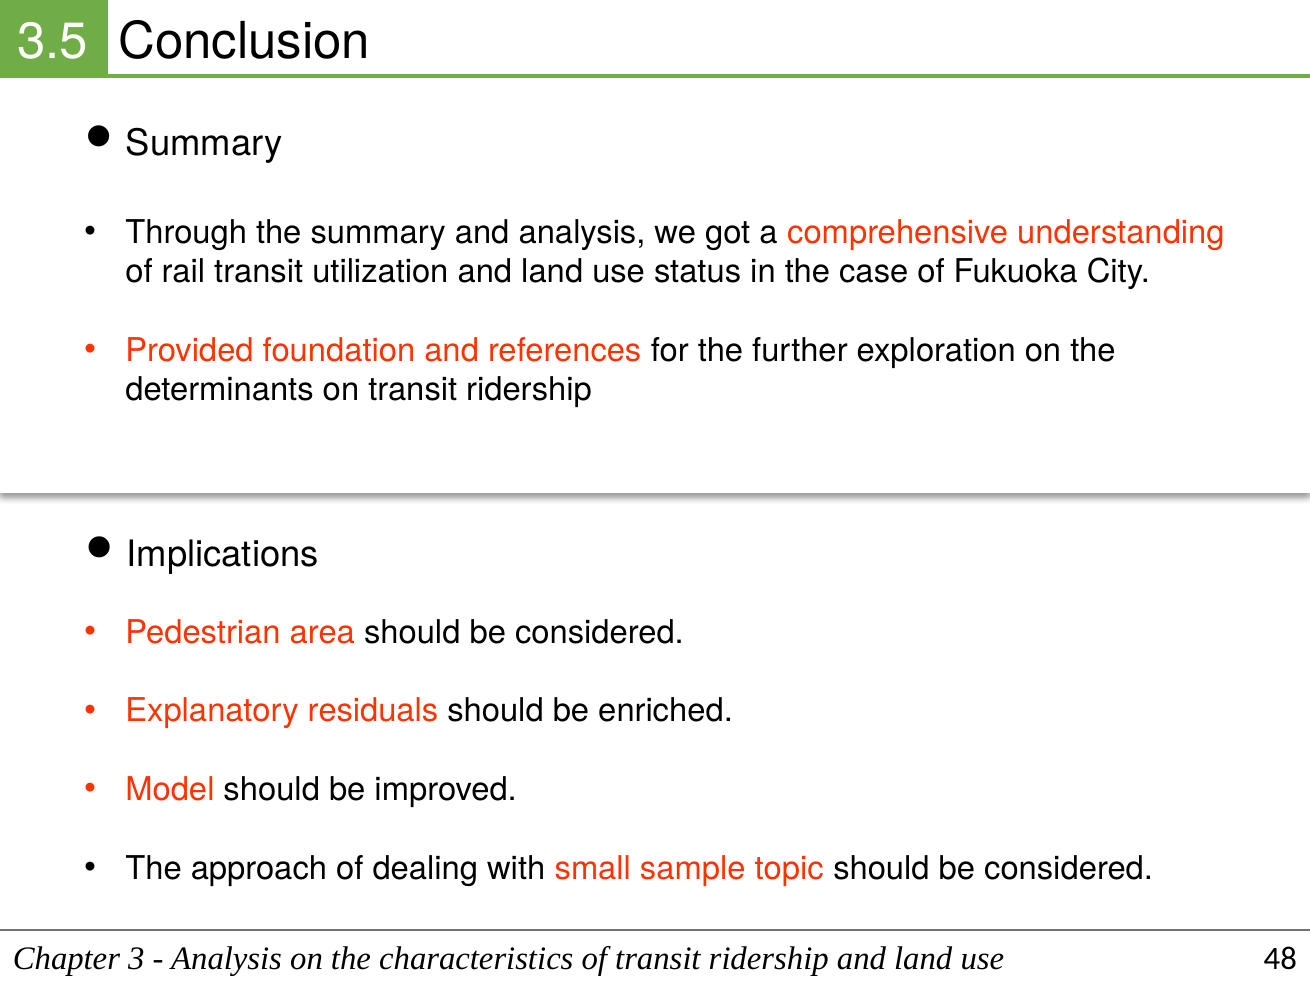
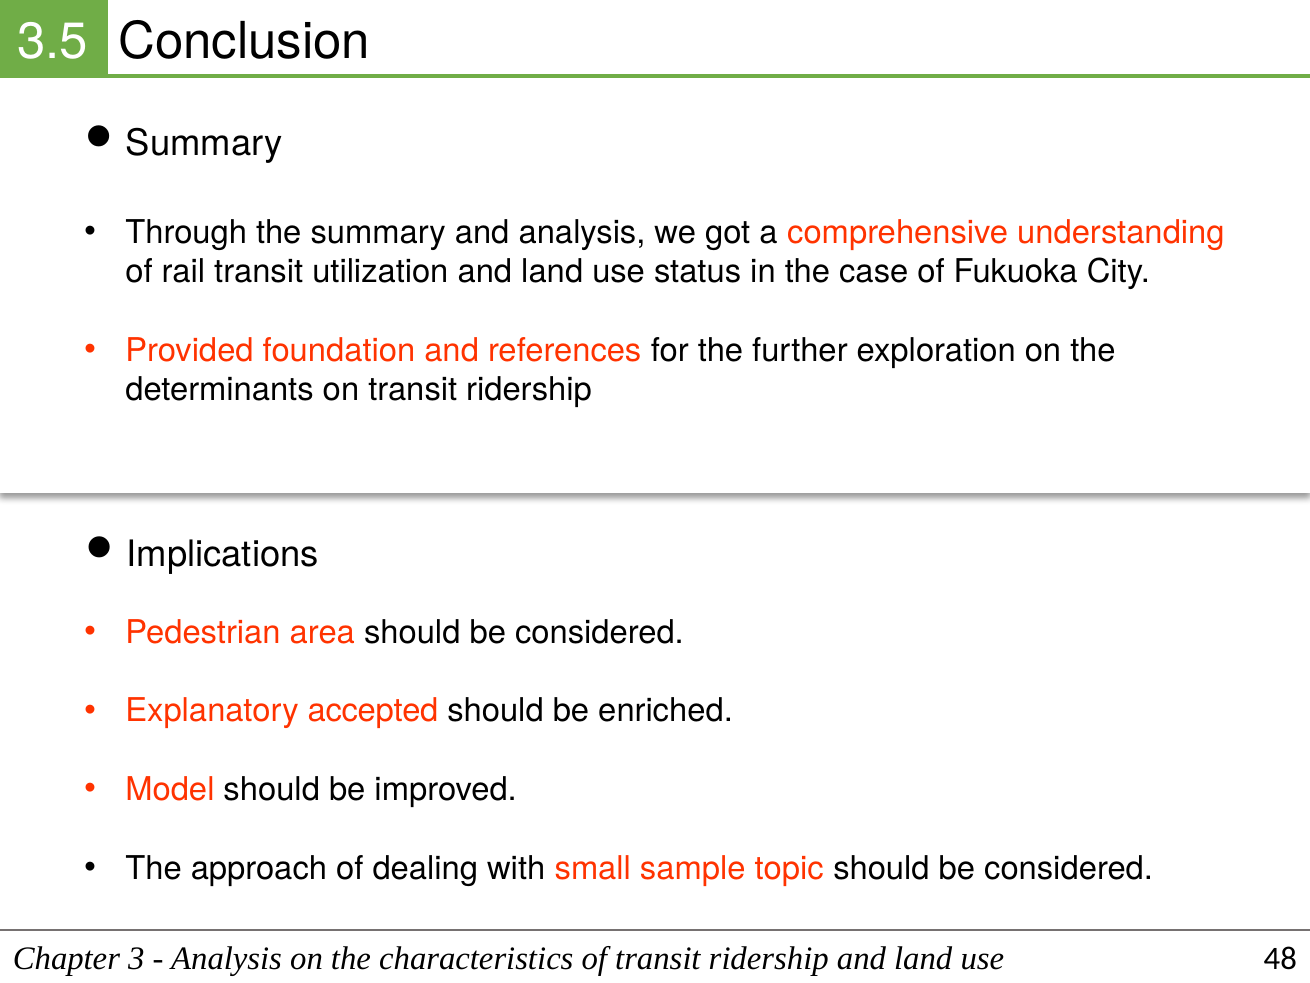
residuals: residuals -> accepted
